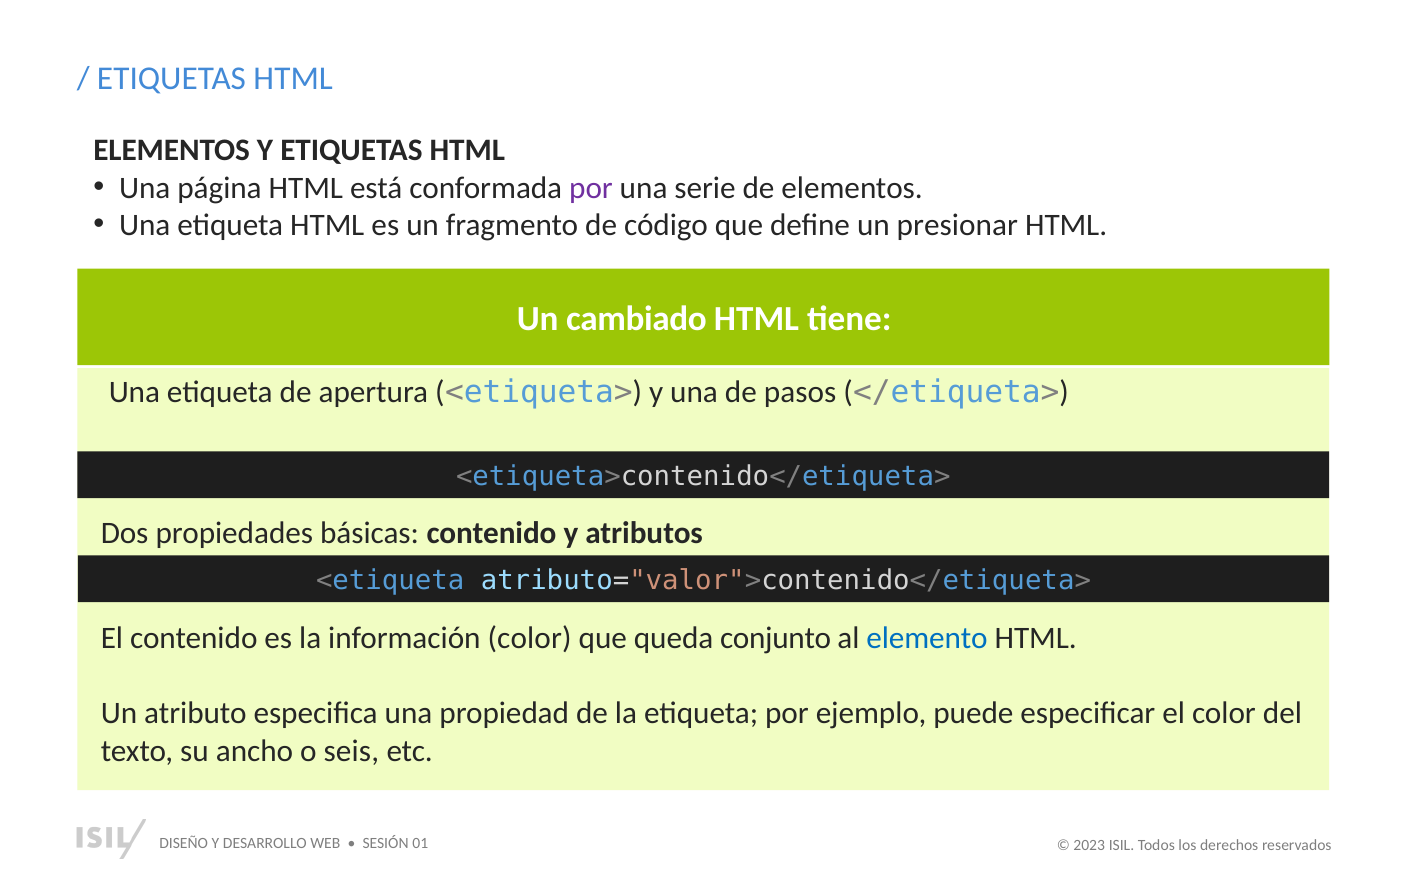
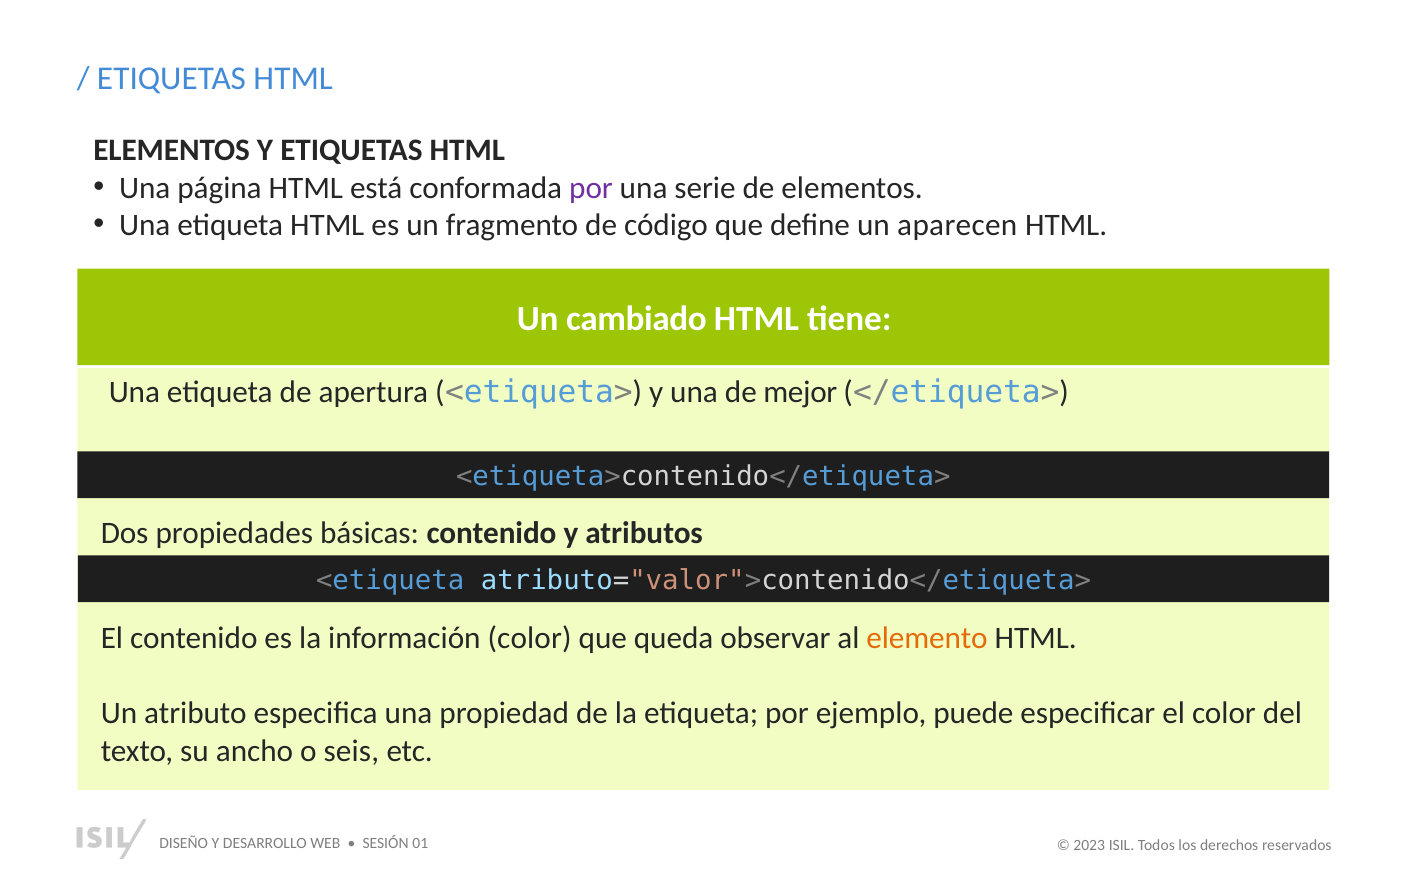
presionar: presionar -> aparecen
pasos: pasos -> mejor
conjunto: conjunto -> observar
elemento colour: blue -> orange
